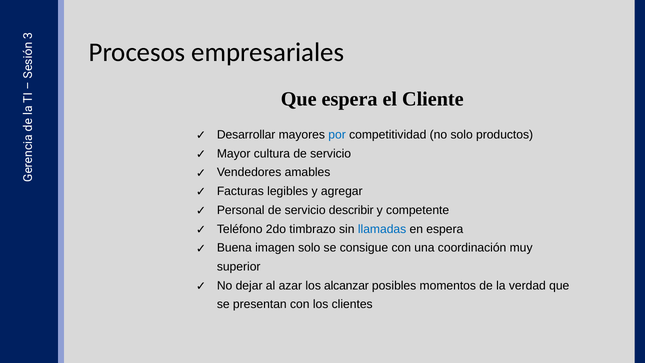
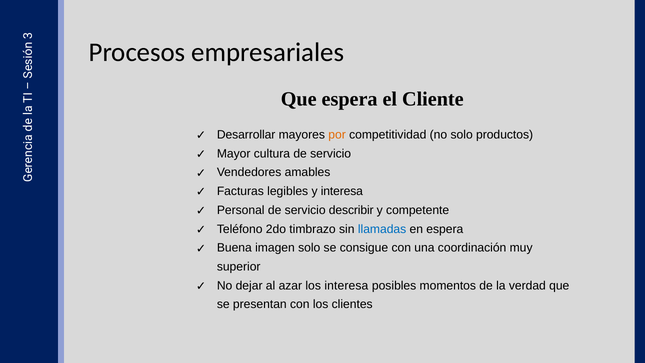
por colour: blue -> orange
y agregar: agregar -> interesa
los alcanzar: alcanzar -> interesa
